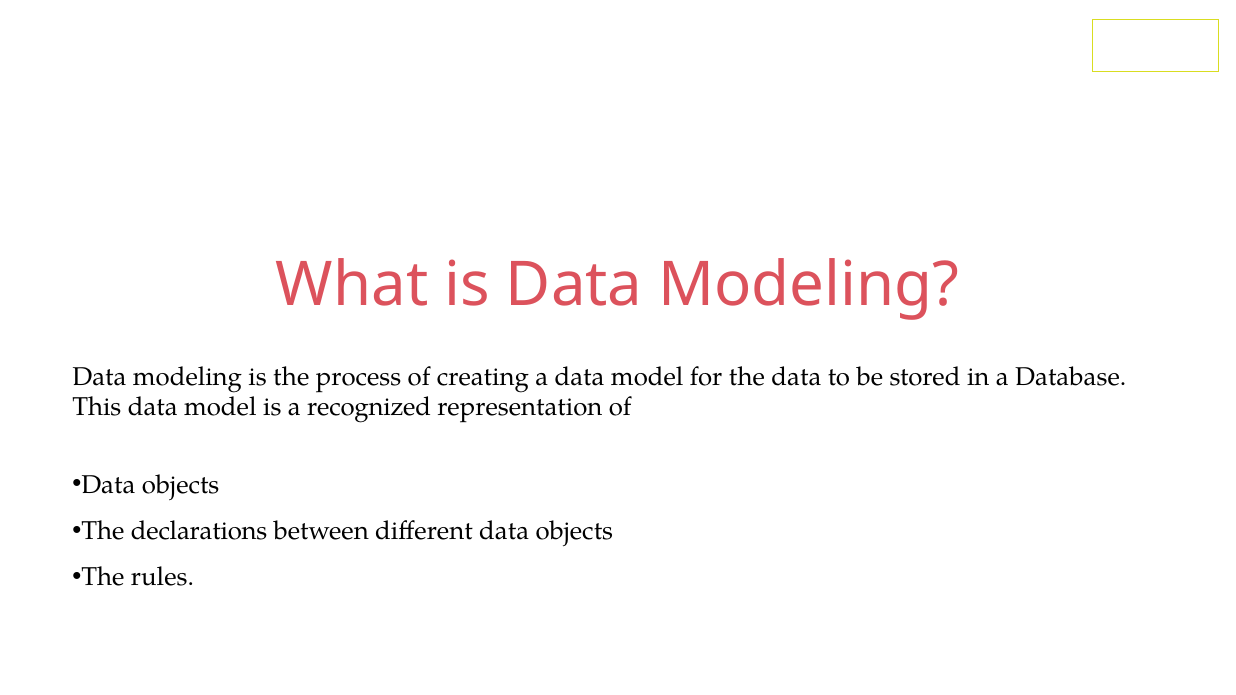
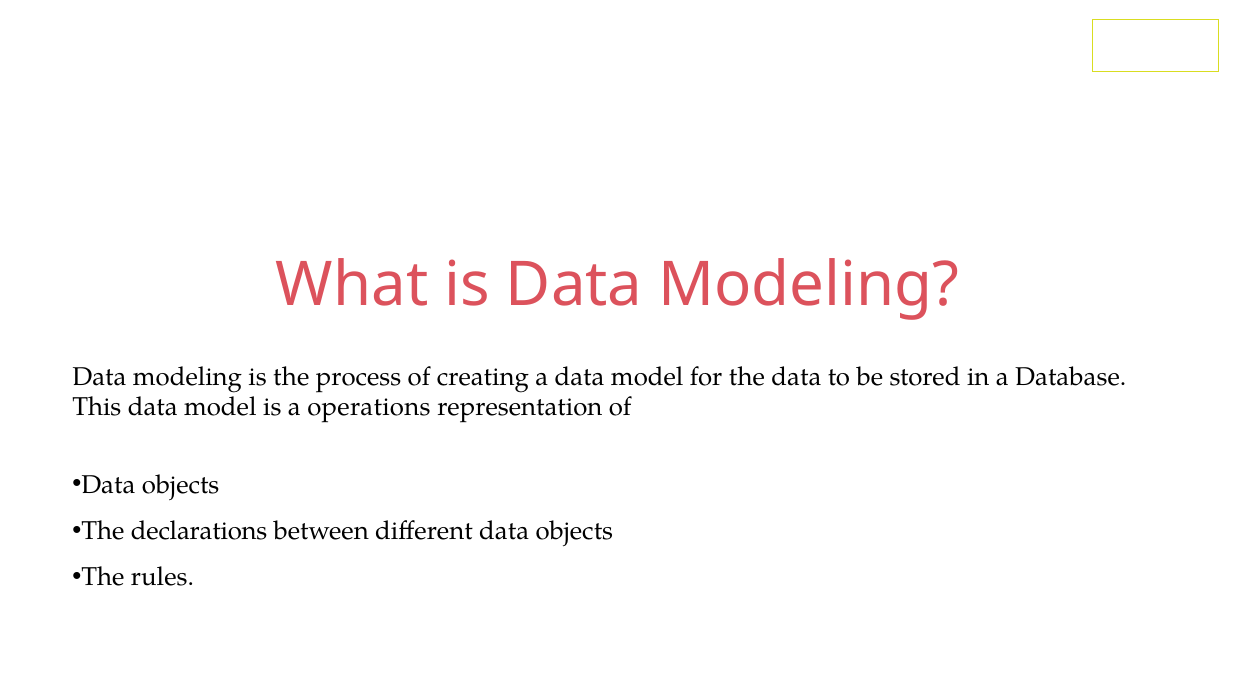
recognized: recognized -> operations
